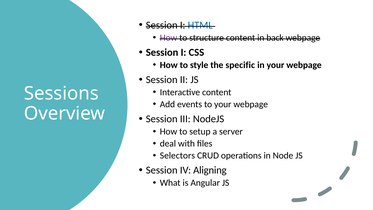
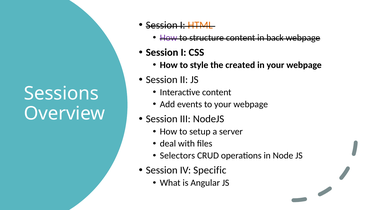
HTML colour: blue -> orange
specific: specific -> created
Aligning: Aligning -> Specific
